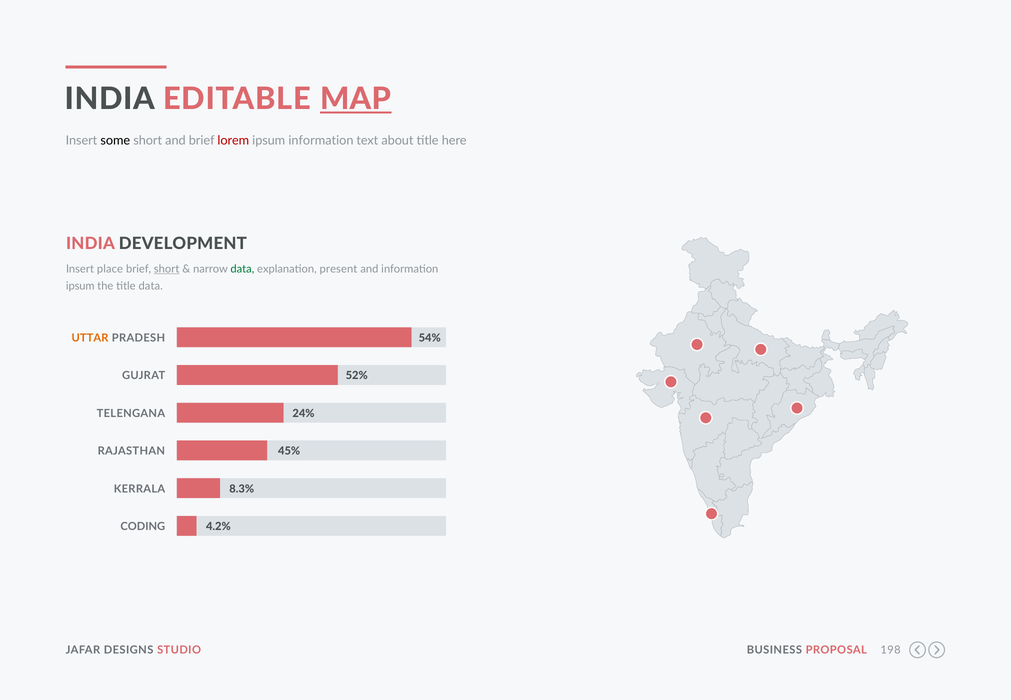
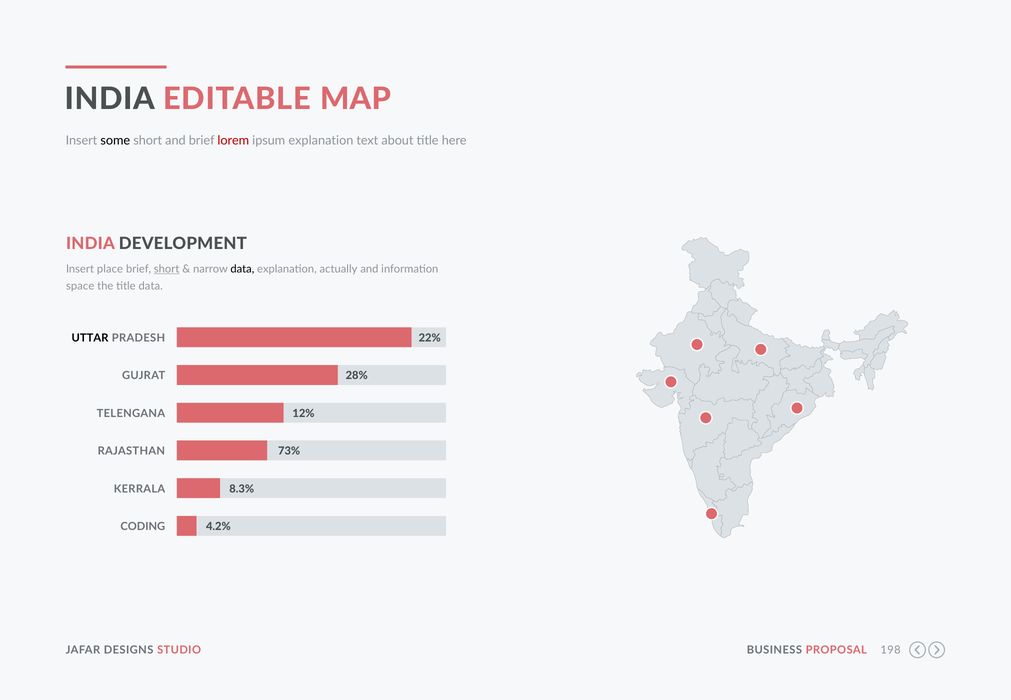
MAP underline: present -> none
ipsum information: information -> explanation
data at (242, 269) colour: green -> black
present: present -> actually
ipsum at (80, 286): ipsum -> space
UTTAR colour: orange -> black
54%: 54% -> 22%
52%: 52% -> 28%
24%: 24% -> 12%
45%: 45% -> 73%
